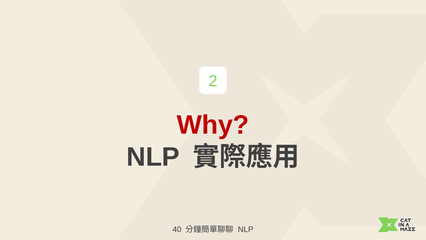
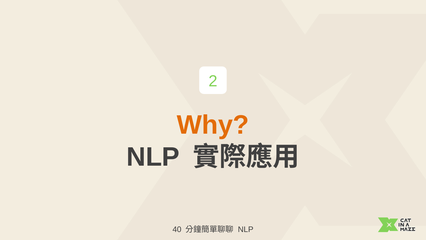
Why colour: red -> orange
